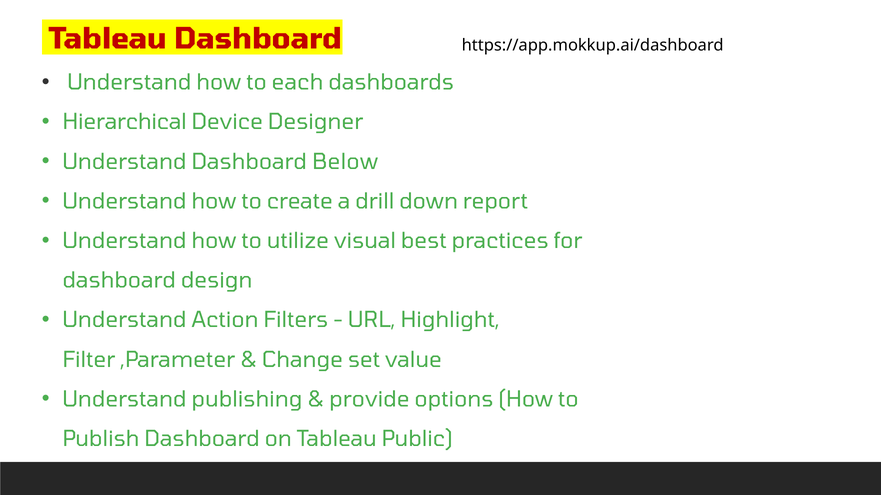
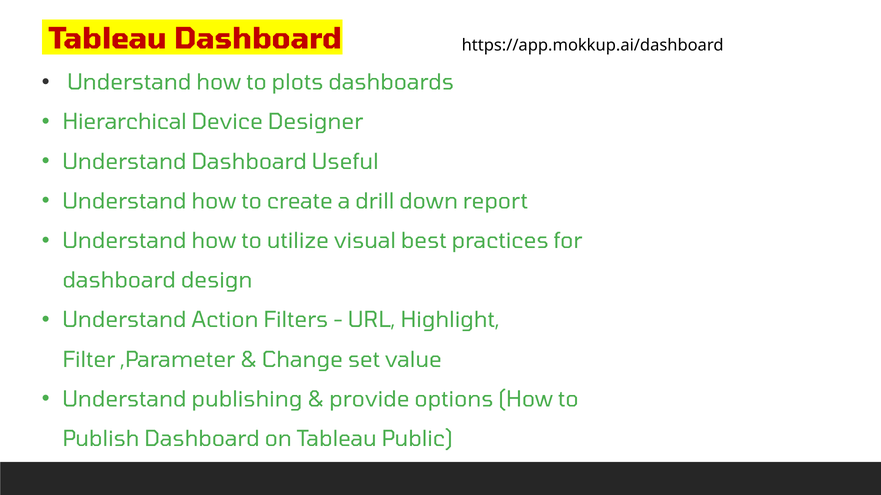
each: each -> plots
Below: Below -> Useful
